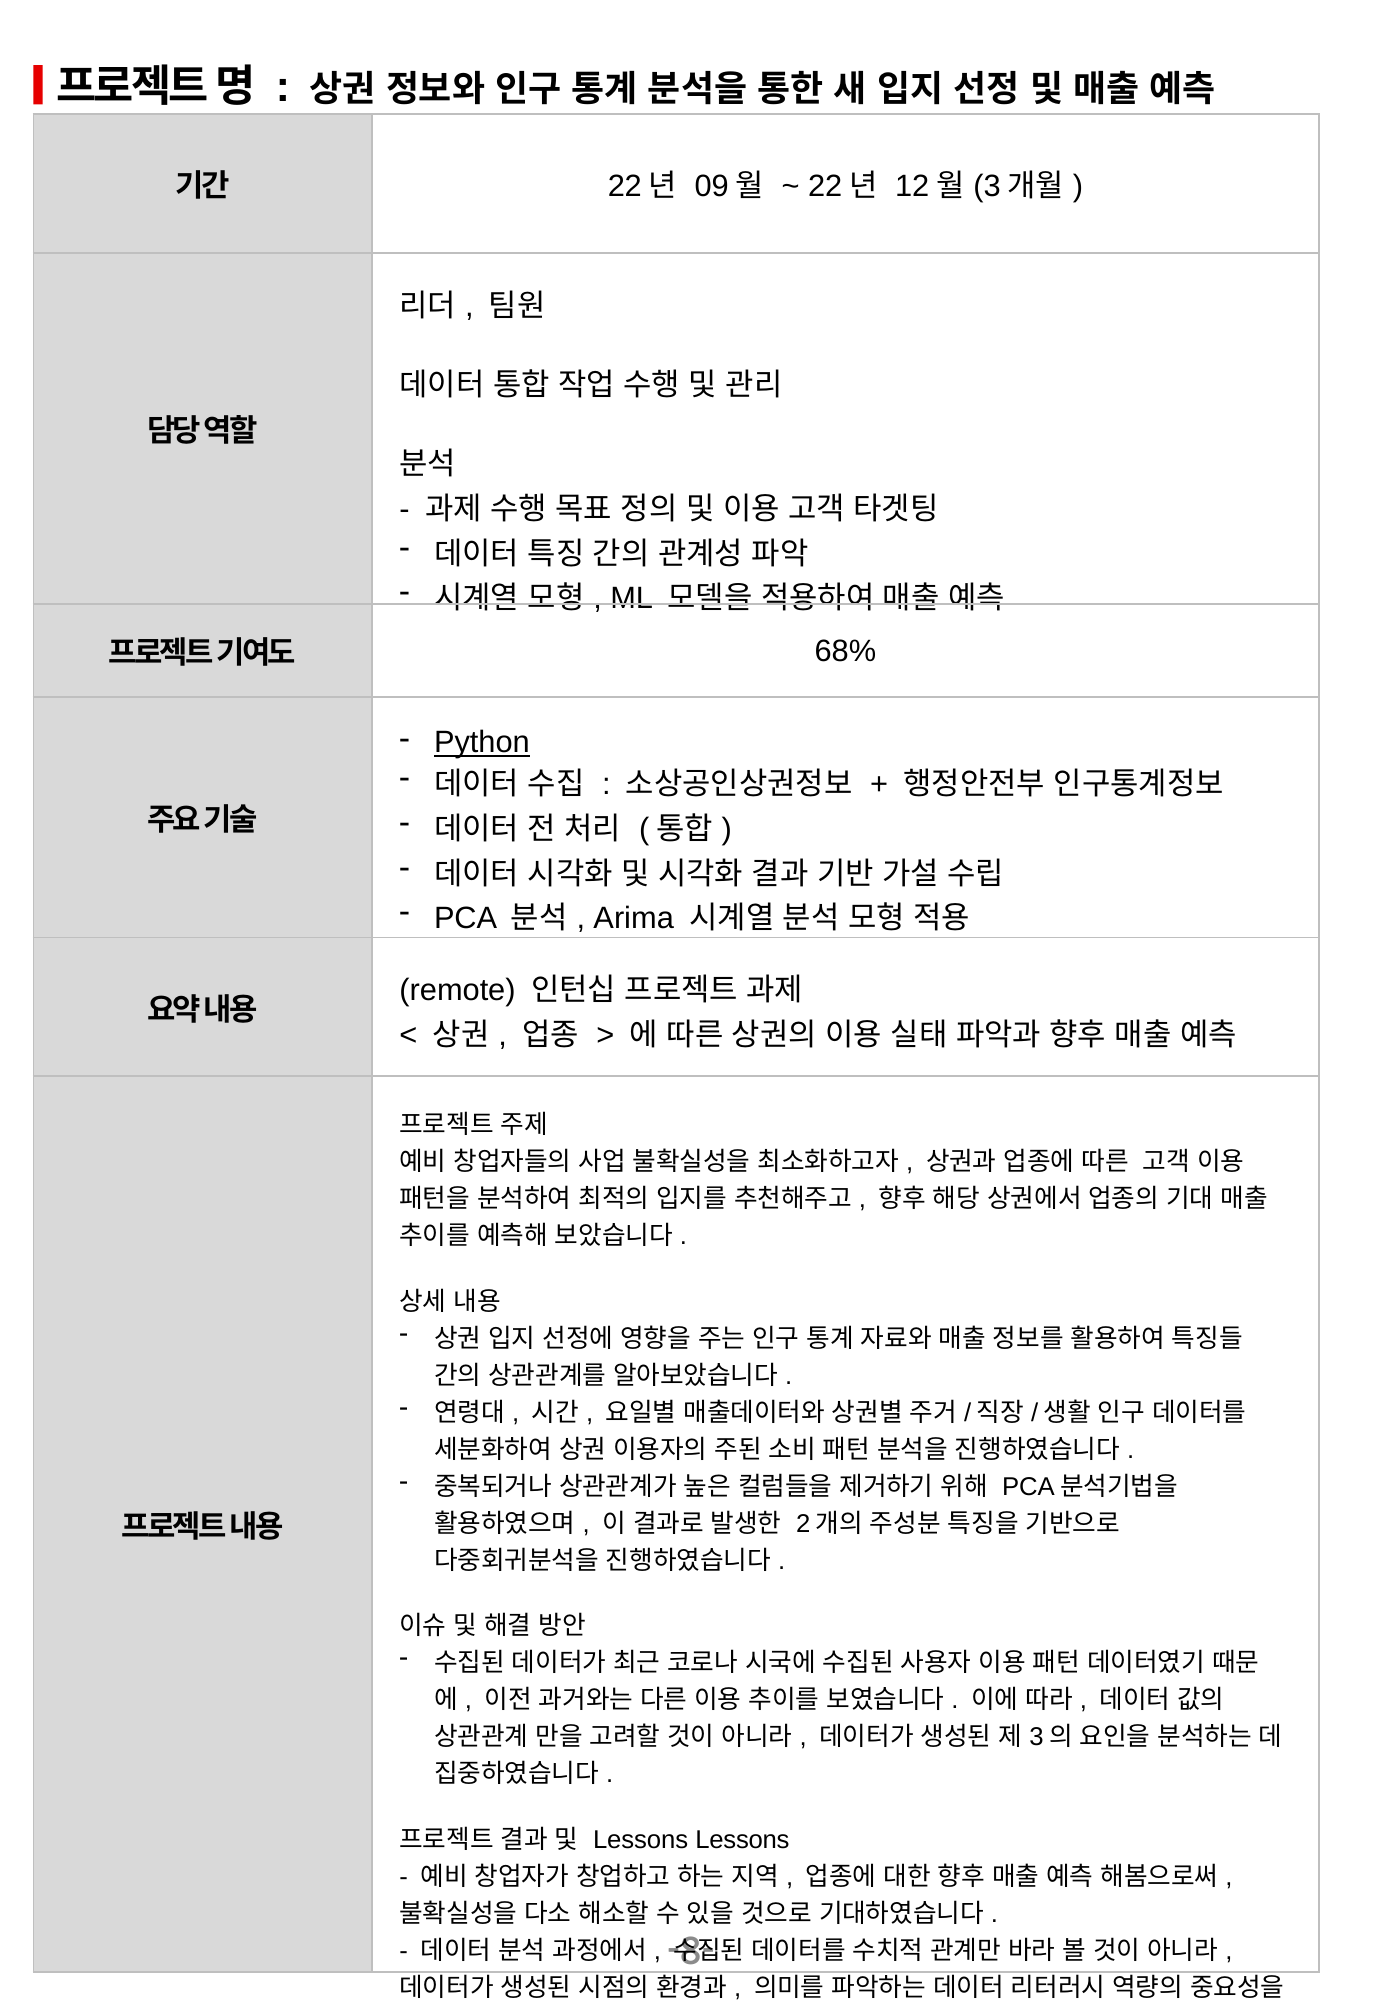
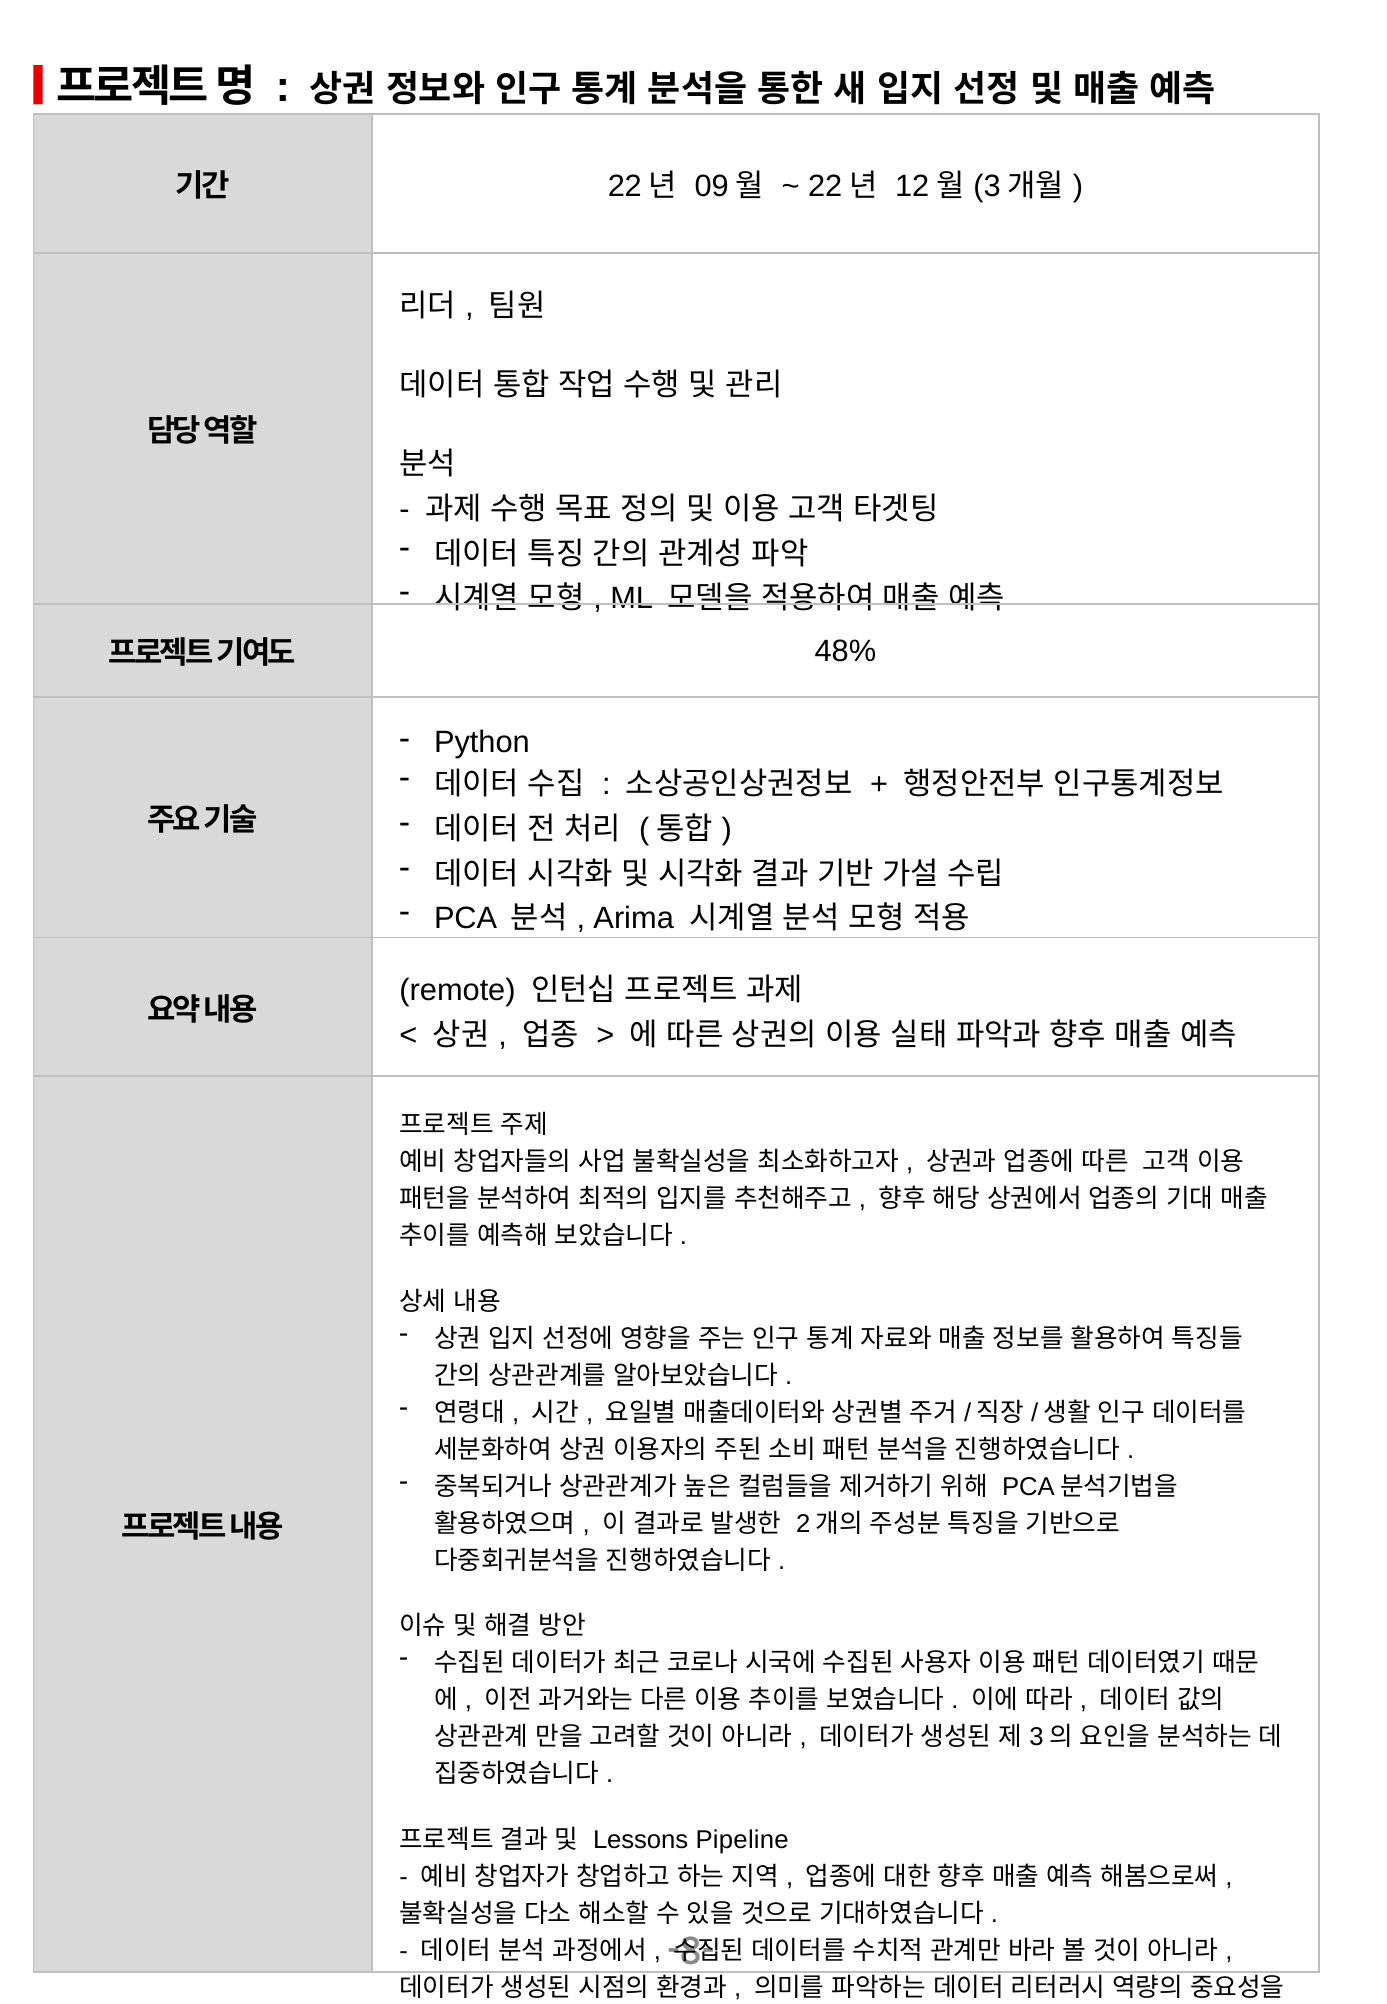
68%: 68% -> 48%
Python underline: present -> none
Lessons Lessons: Lessons -> Pipeline
